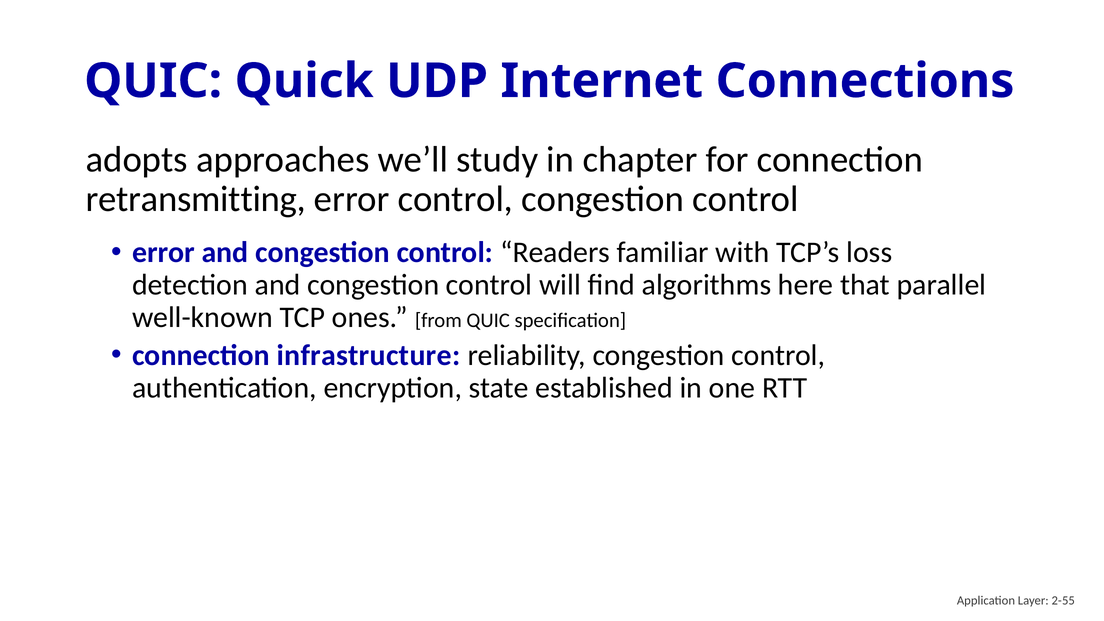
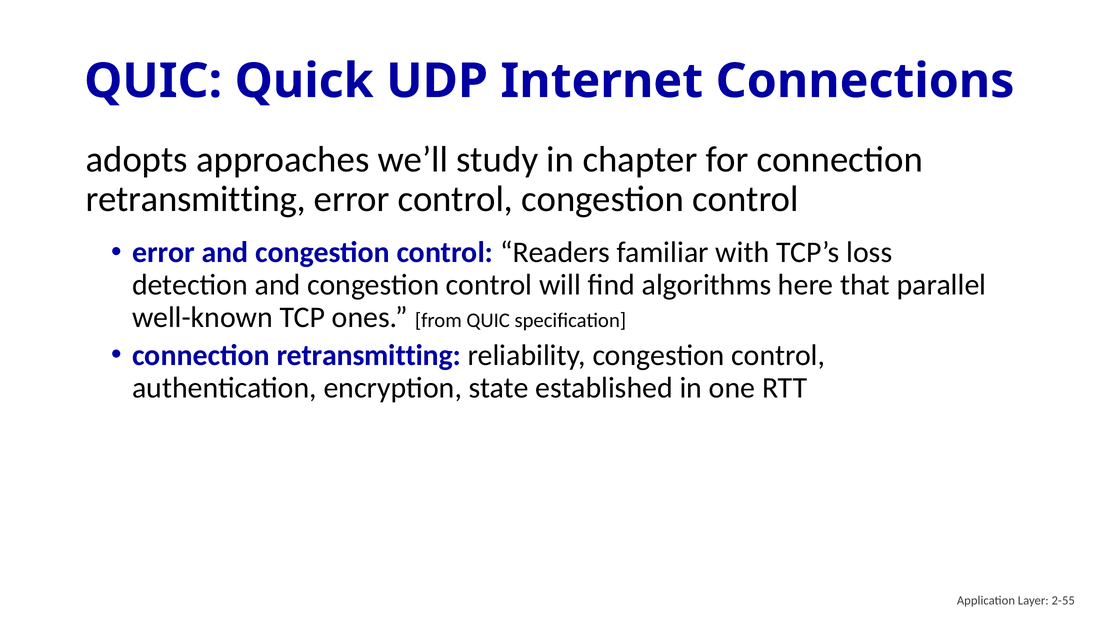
infrastructure at (368, 355): infrastructure -> retransmitting
